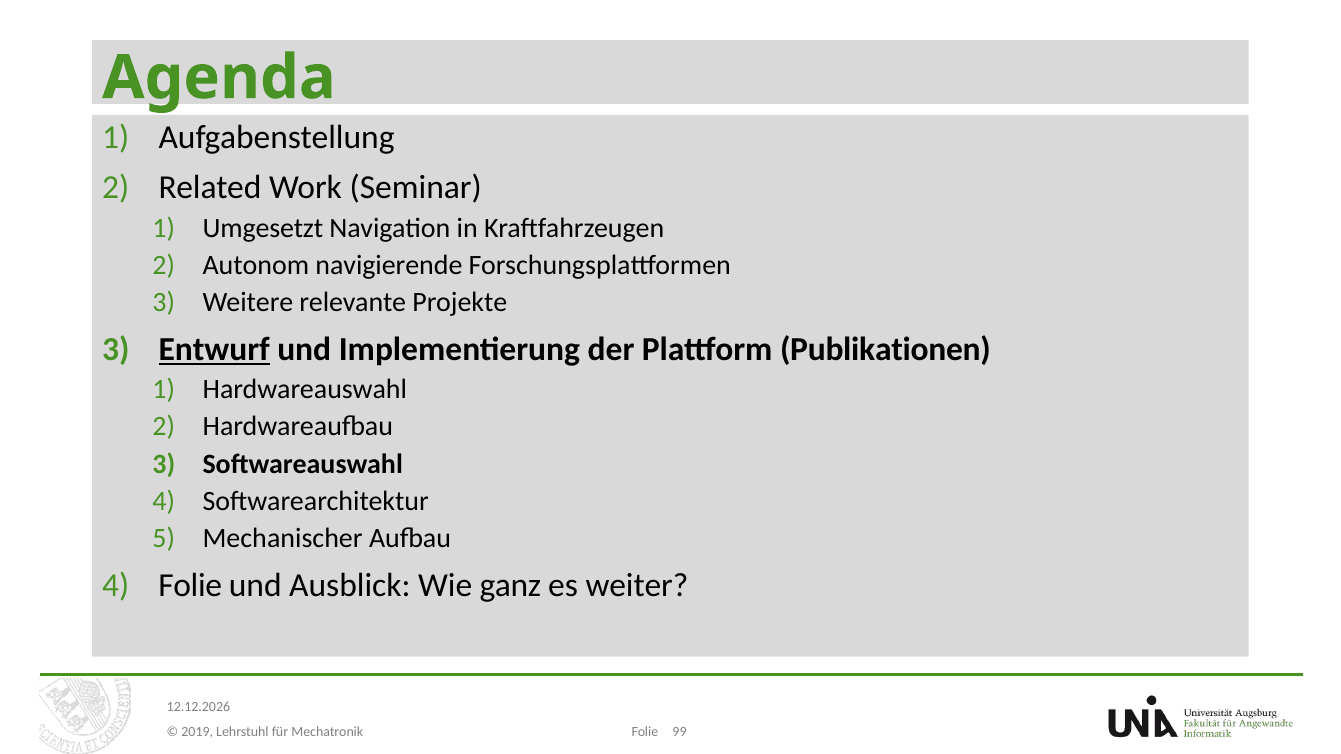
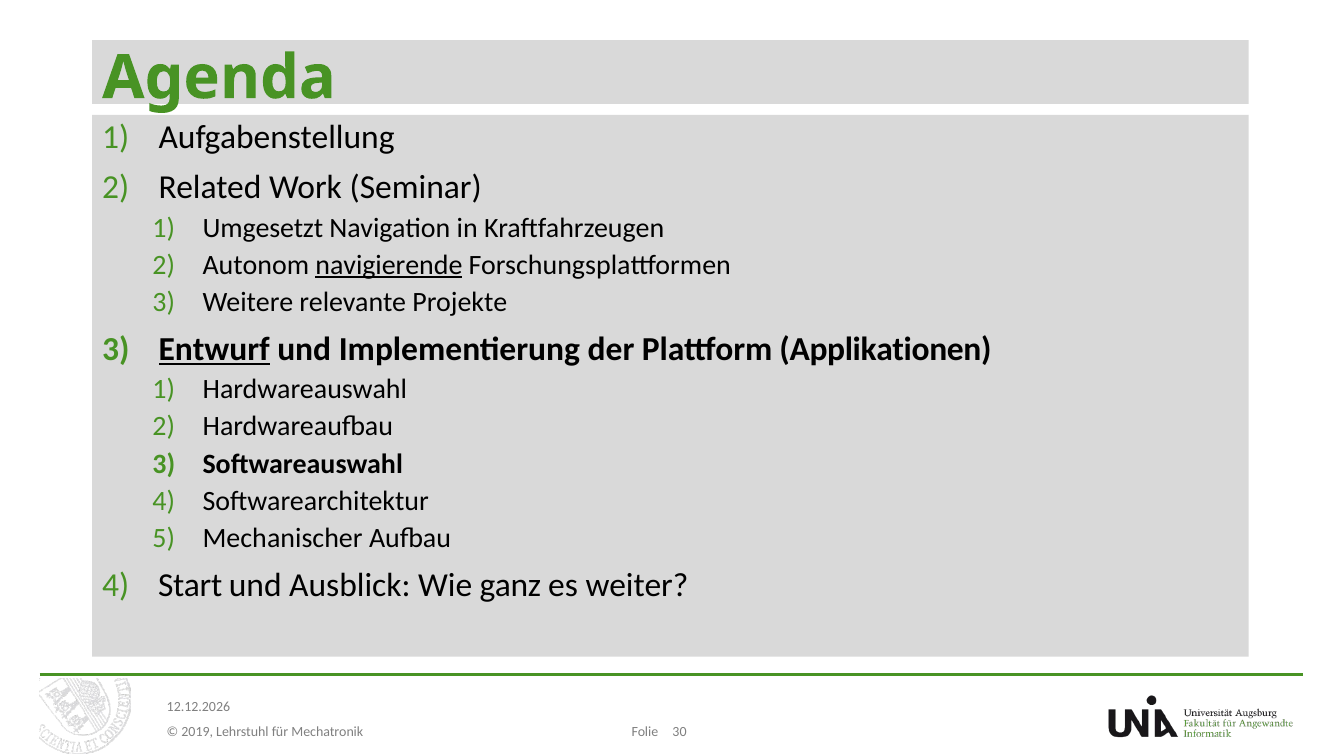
navigierende underline: none -> present
Publikationen: Publikationen -> Applikationen
Folie at (190, 585): Folie -> Start
99: 99 -> 30
